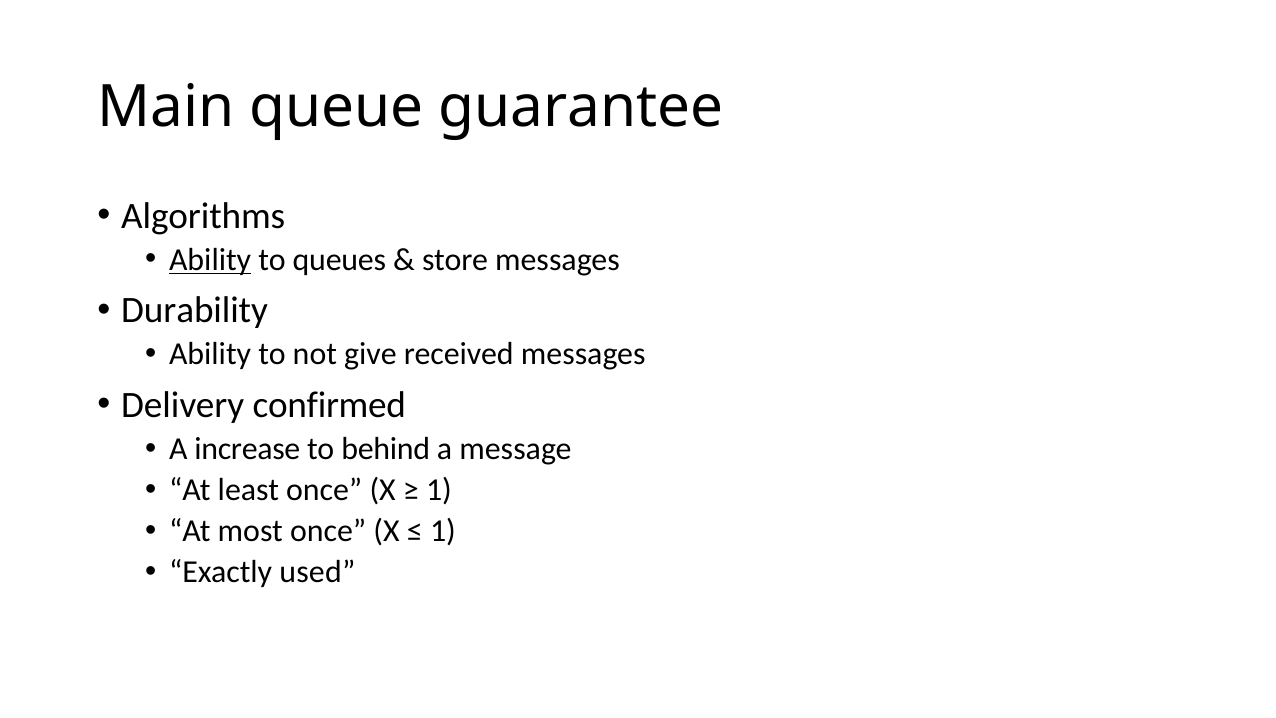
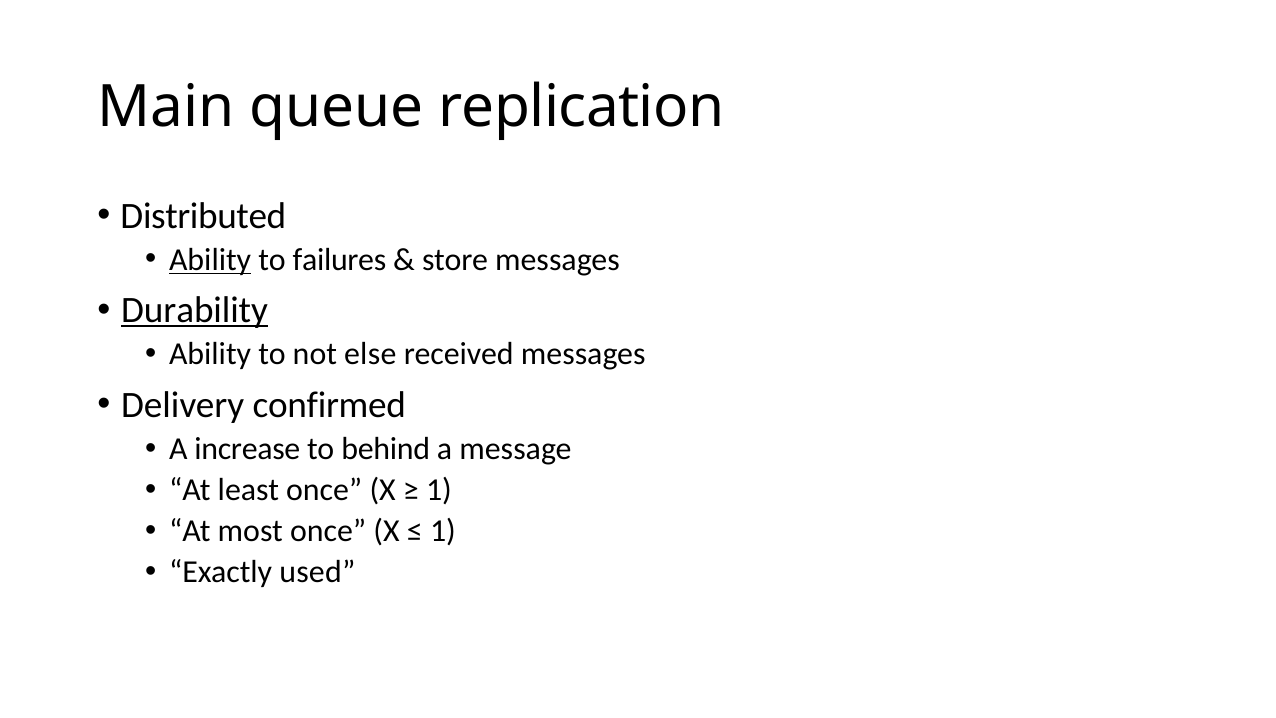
guarantee: guarantee -> replication
Algorithms: Algorithms -> Distributed
queues: queues -> failures
Durability underline: none -> present
give: give -> else
